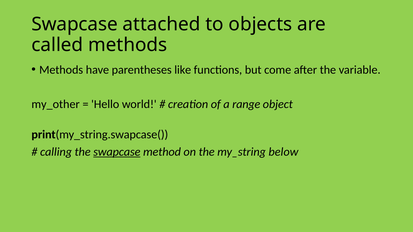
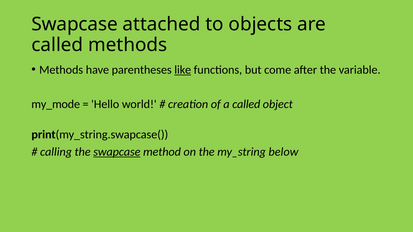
like underline: none -> present
my_other: my_other -> my_mode
a range: range -> called
